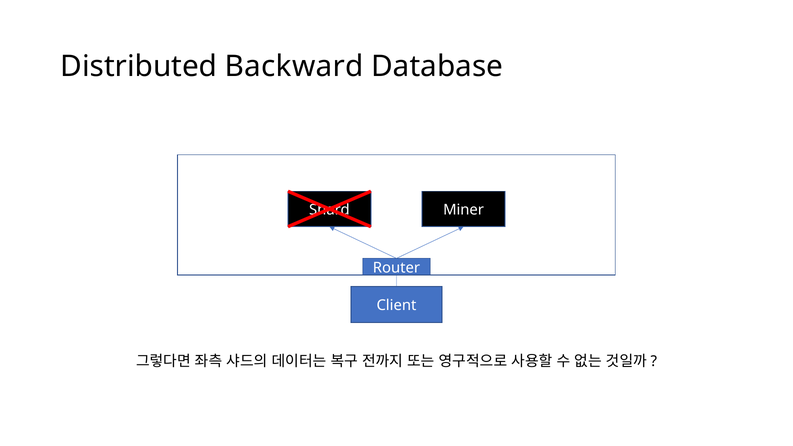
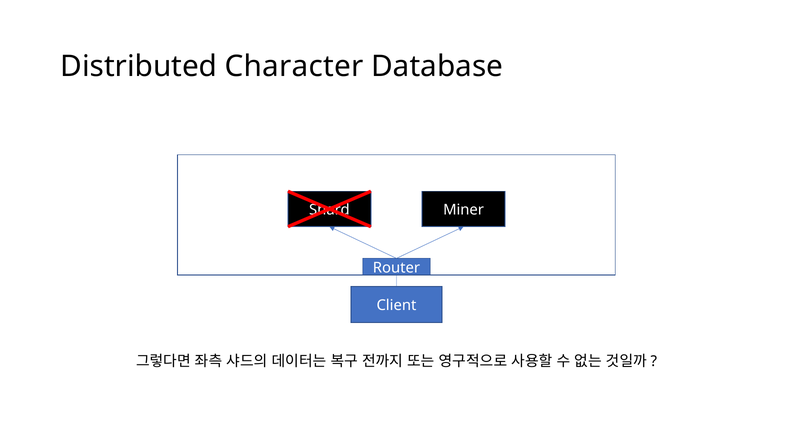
Backward: Backward -> Character
